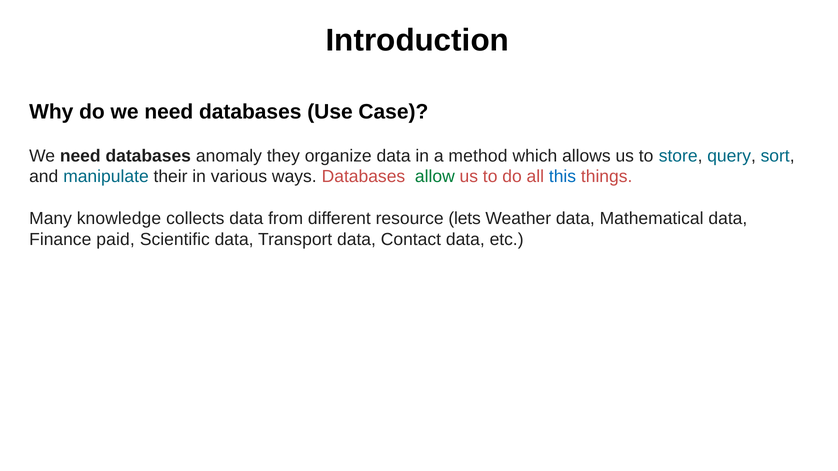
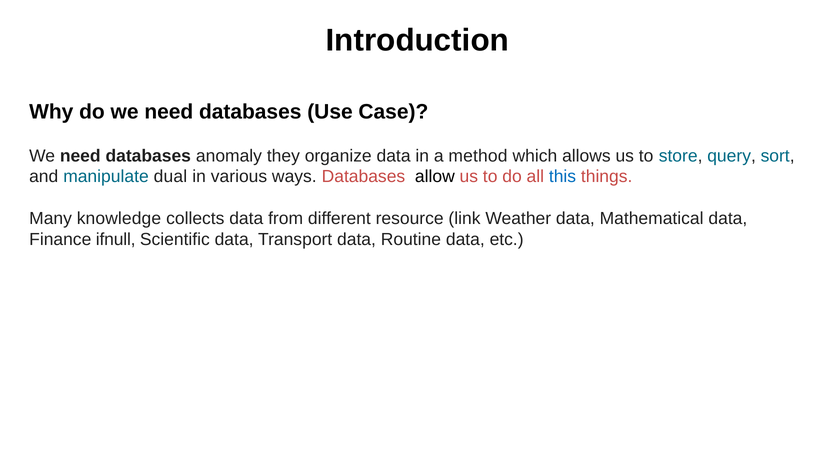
their: their -> dual
allow colour: green -> black
lets: lets -> link
paid: paid -> ifnull
Contact: Contact -> Routine
